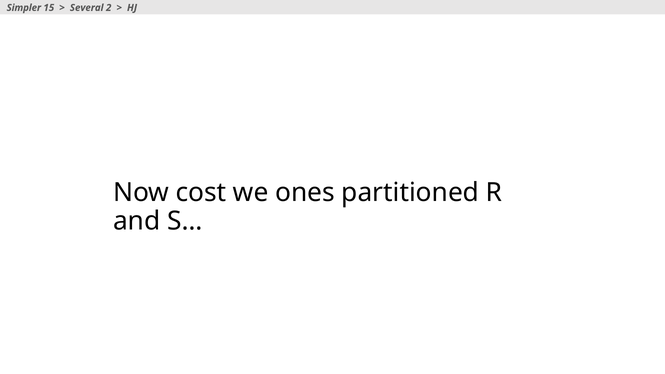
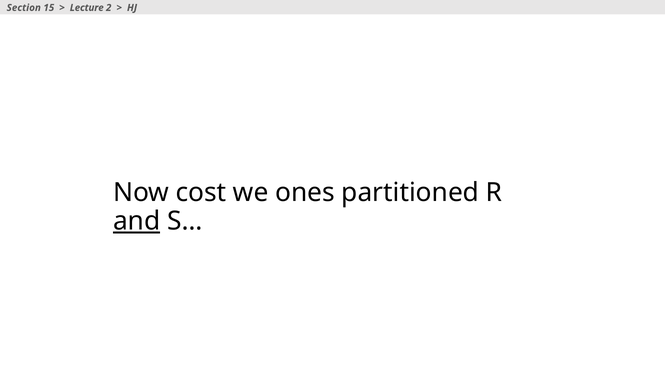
Simpler: Simpler -> Section
Several: Several -> Lecture
and underline: none -> present
